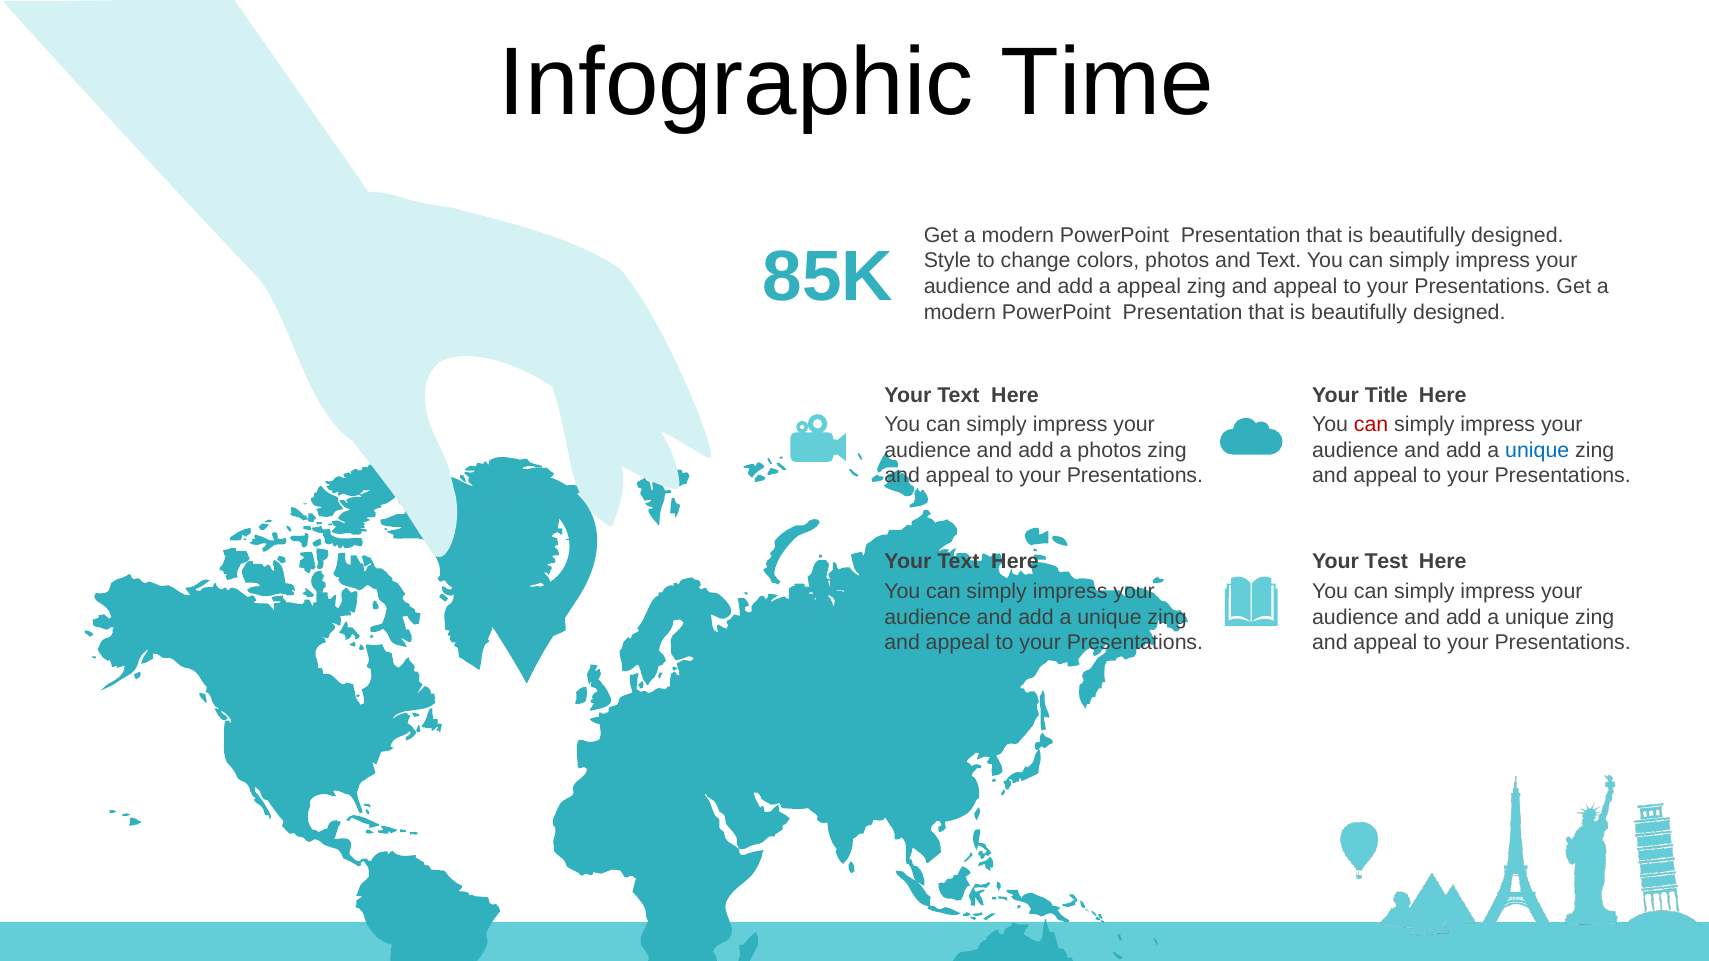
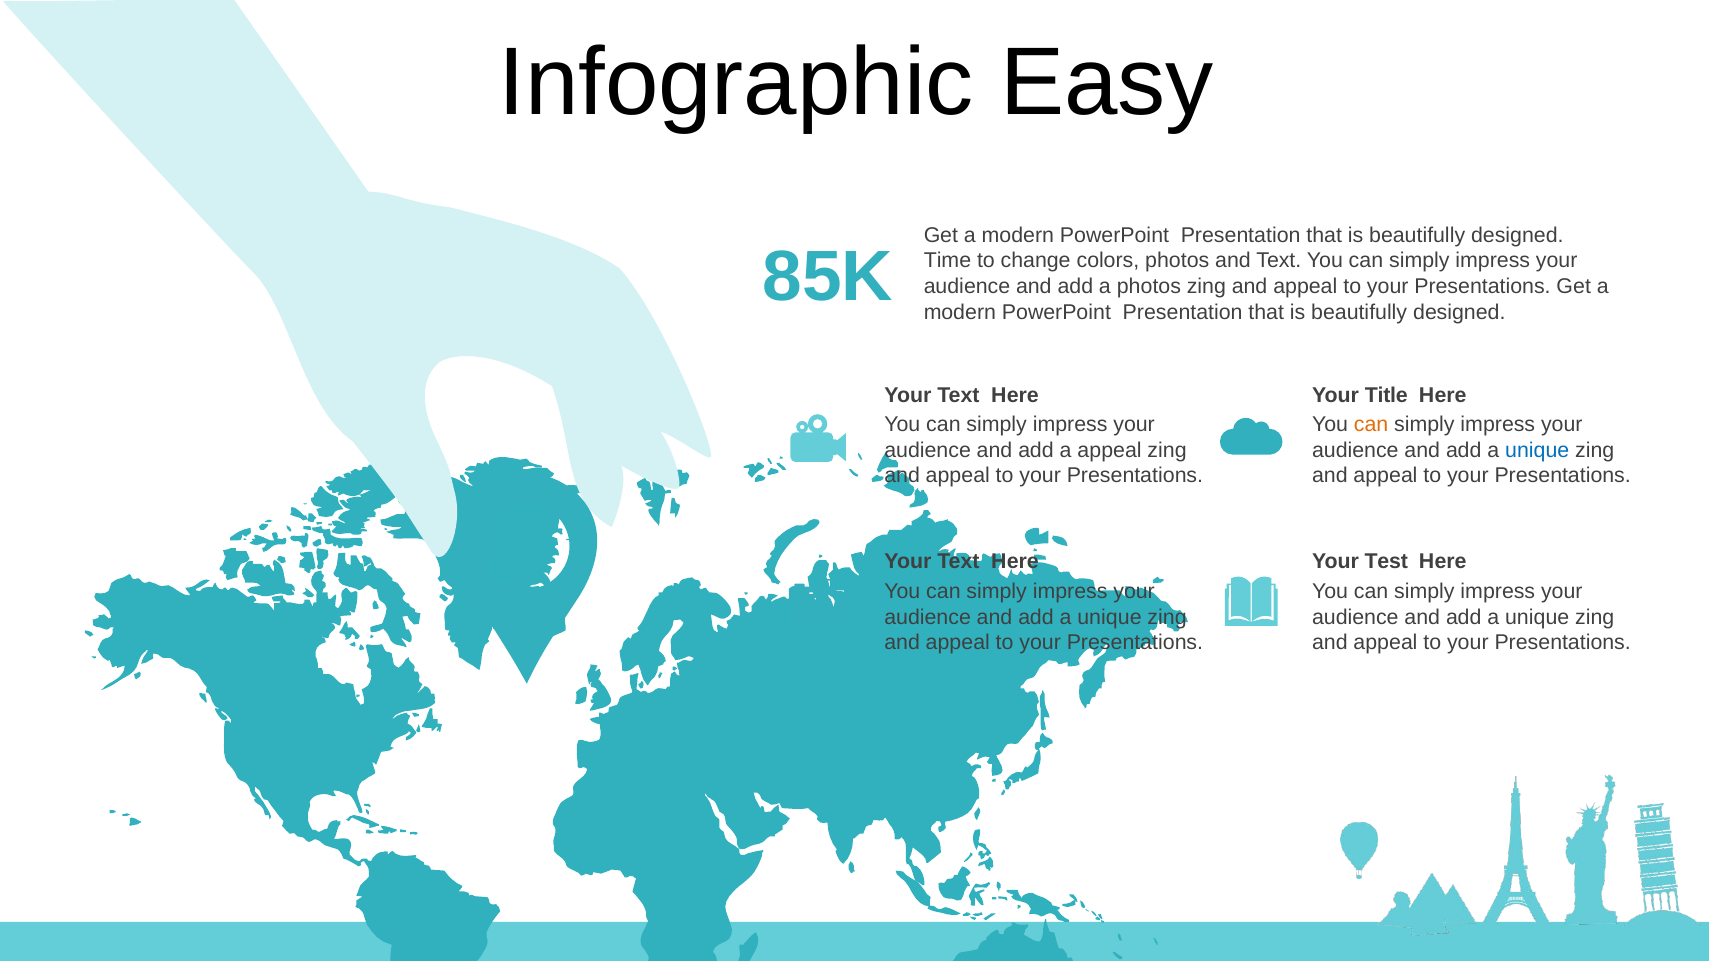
Time: Time -> Easy
Style: Style -> Time
a appeal: appeal -> photos
can at (1371, 425) colour: red -> orange
a photos: photos -> appeal
